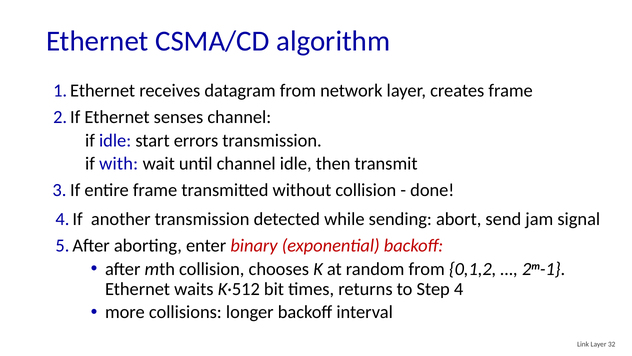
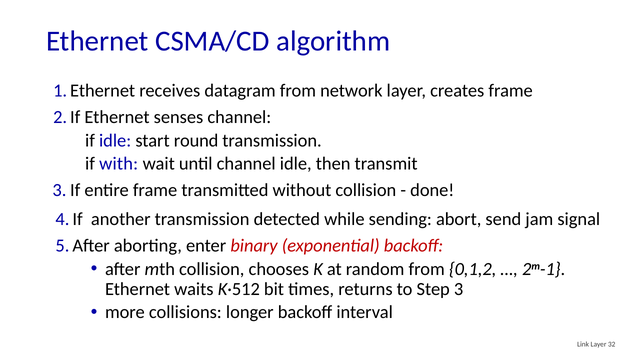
errors: errors -> round
4: 4 -> 3
